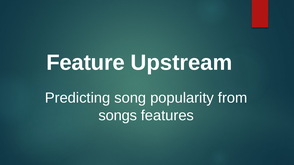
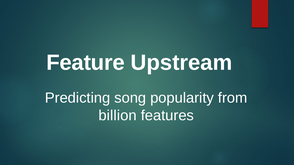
songs: songs -> billion
